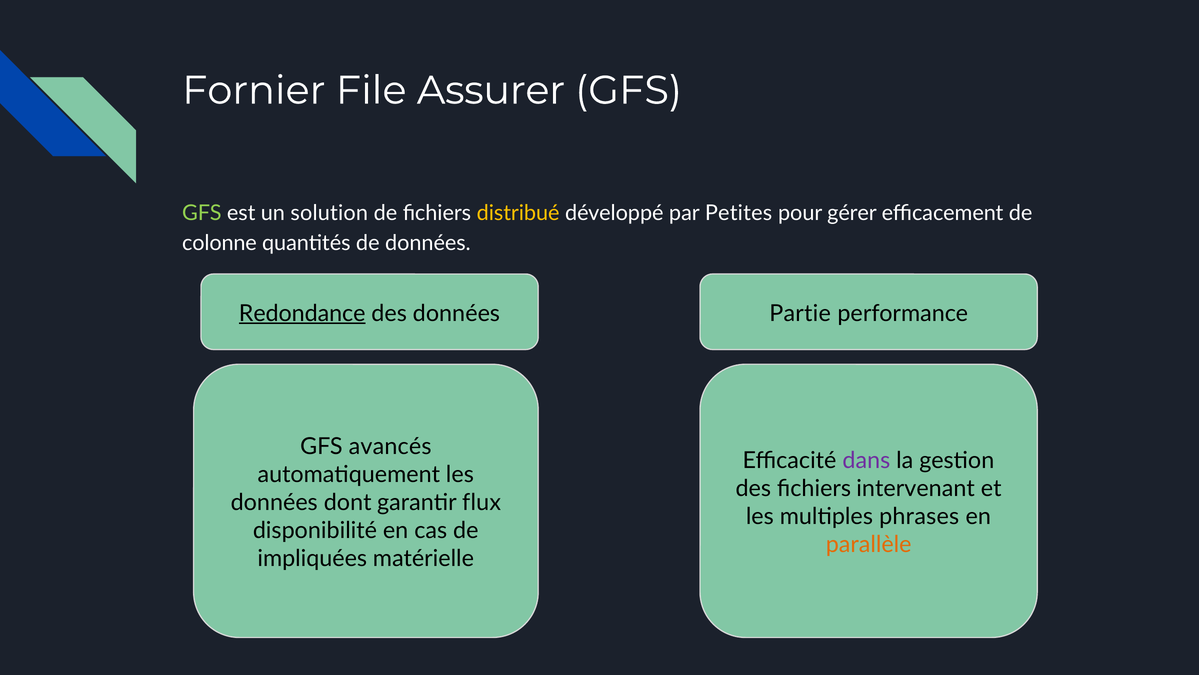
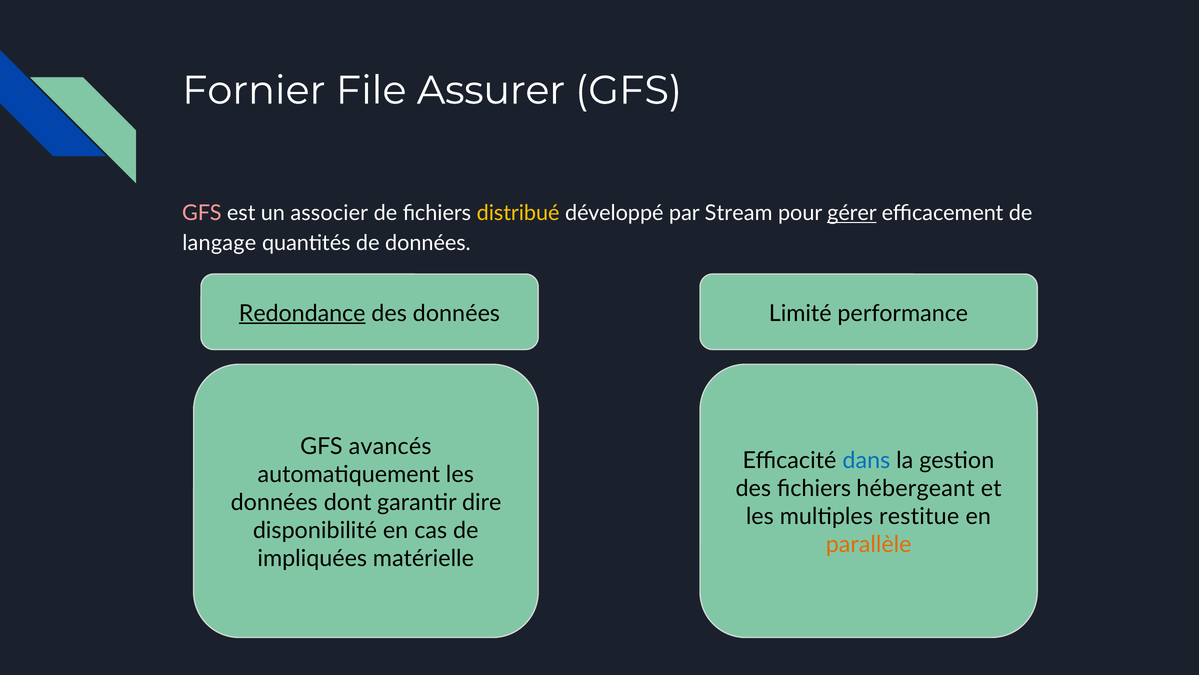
GFS at (202, 213) colour: light green -> pink
solution: solution -> associer
Petites: Petites -> Stream
gérer underline: none -> present
colonne: colonne -> langage
Partie: Partie -> Limité
dans colour: purple -> blue
intervenant: intervenant -> hébergeant
flux: flux -> dire
phrases: phrases -> restitue
